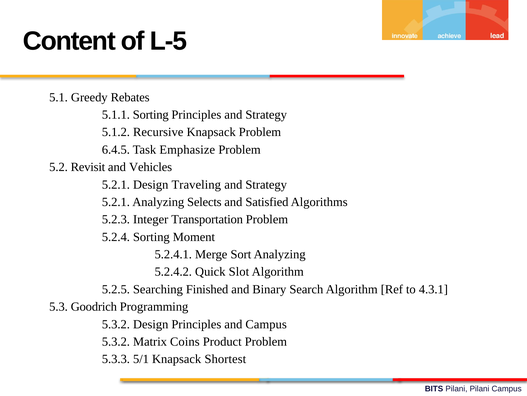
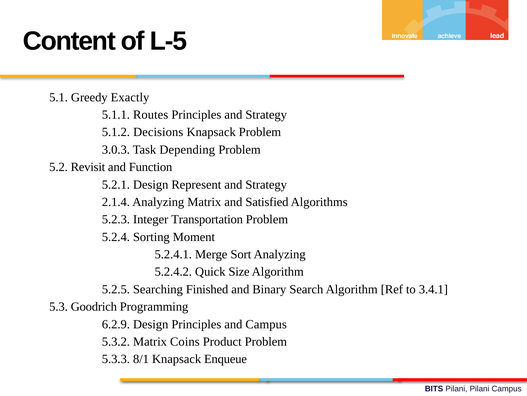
Rebates: Rebates -> Exactly
5.1.1 Sorting: Sorting -> Routes
Recursive: Recursive -> Decisions
6.4.5: 6.4.5 -> 3.0.3
Emphasize: Emphasize -> Depending
Vehicles: Vehicles -> Function
Traveling: Traveling -> Represent
5.2.1 at (116, 202): 5.2.1 -> 2.1.4
Analyzing Selects: Selects -> Matrix
Slot: Slot -> Size
4.3.1: 4.3.1 -> 3.4.1
5.3.2 at (116, 324): 5.3.2 -> 6.2.9
5/1: 5/1 -> 8/1
Shortest: Shortest -> Enqueue
